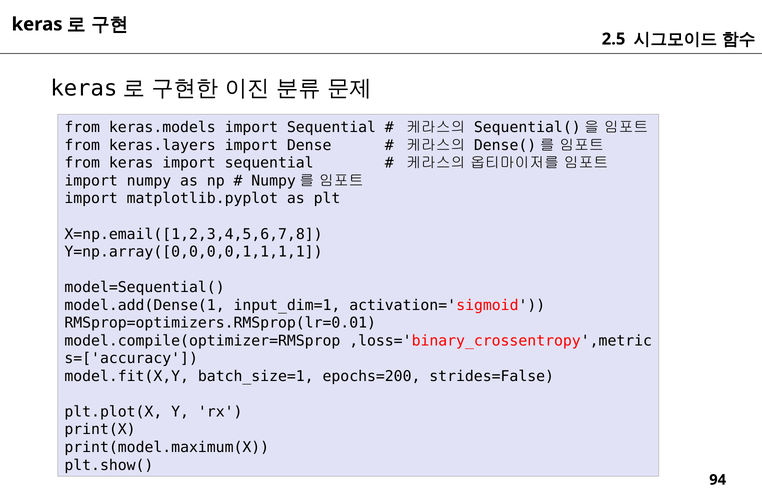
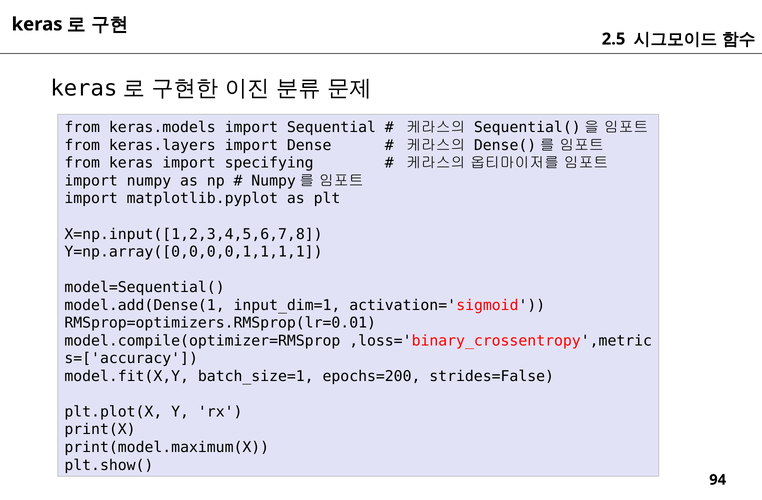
keras import sequential: sequential -> specifying
X=np.email([1,2,3,4,5,6,7,8: X=np.email([1,2,3,4,5,6,7,8 -> X=np.input([1,2,3,4,5,6,7,8
